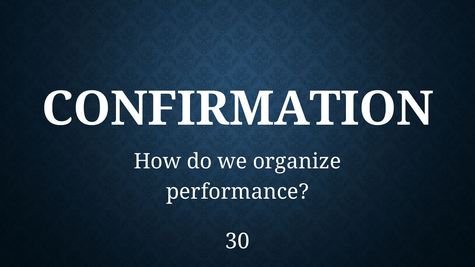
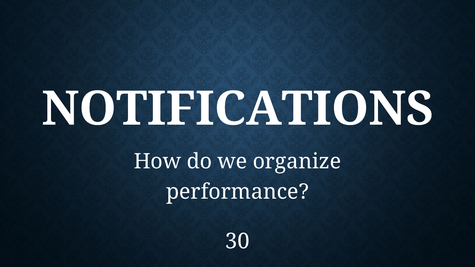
CONFIRMATION: CONFIRMATION -> NOTIFICATIONS
